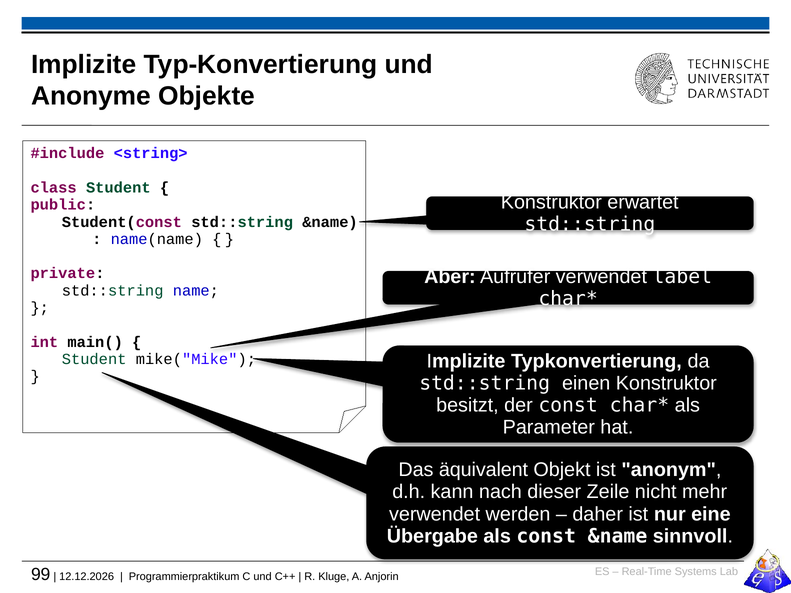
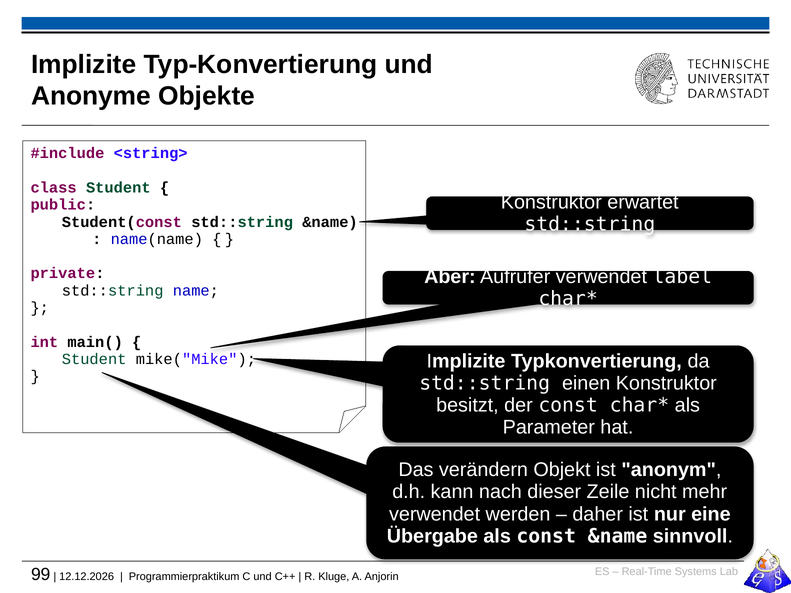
äquivalent: äquivalent -> verändern
